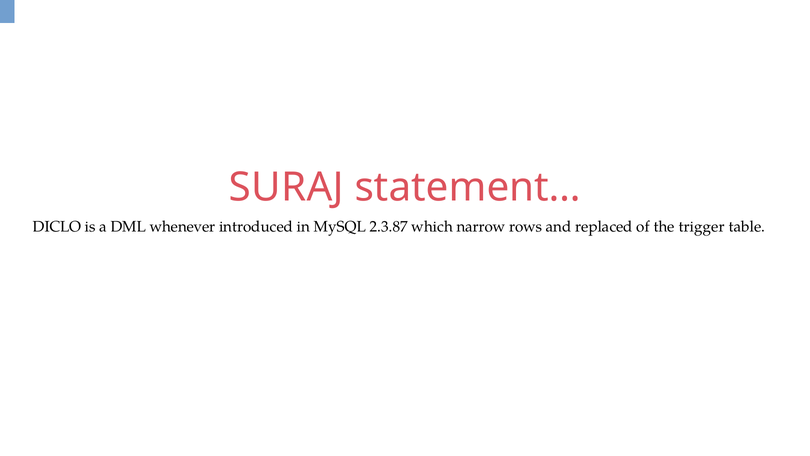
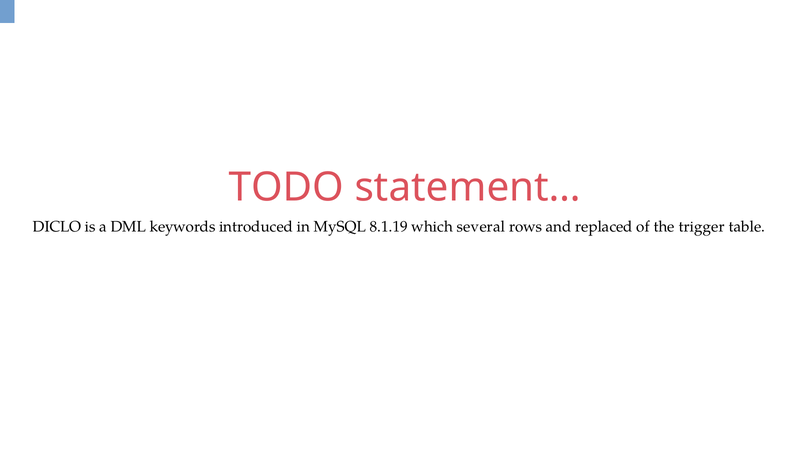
SURAJ: SURAJ -> TODO
whenever: whenever -> keywords
2.3.87: 2.3.87 -> 8.1.19
narrow: narrow -> several
